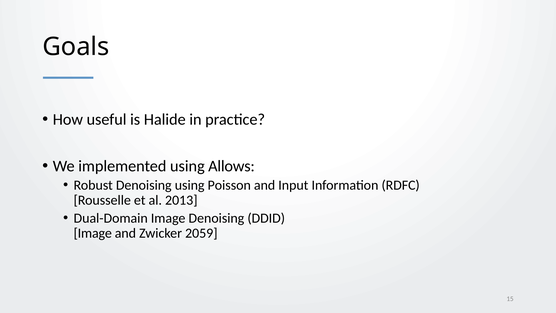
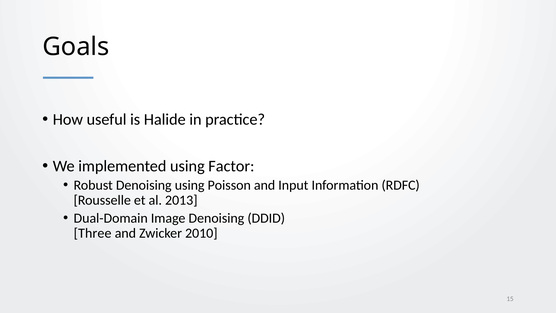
Allows: Allows -> Factor
Image at (93, 233): Image -> Three
2059: 2059 -> 2010
